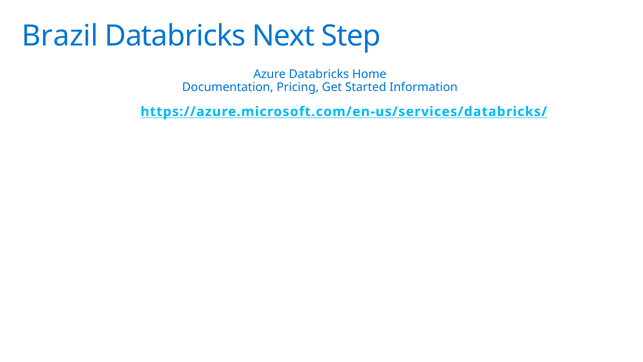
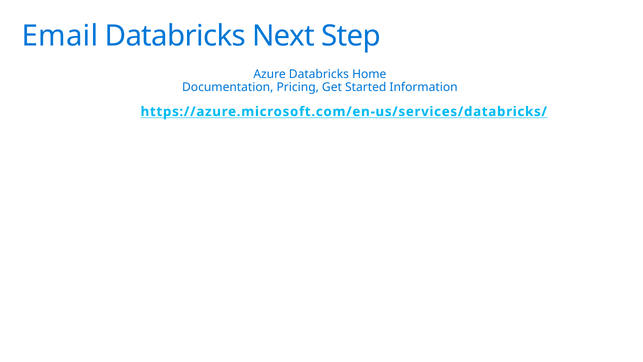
Brazil: Brazil -> Email
